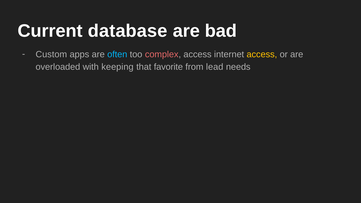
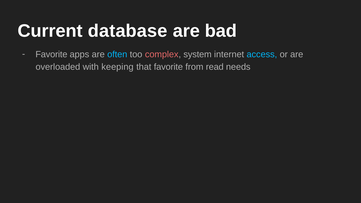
Custom at (51, 54): Custom -> Favorite
complex access: access -> system
access at (262, 54) colour: yellow -> light blue
lead: lead -> read
